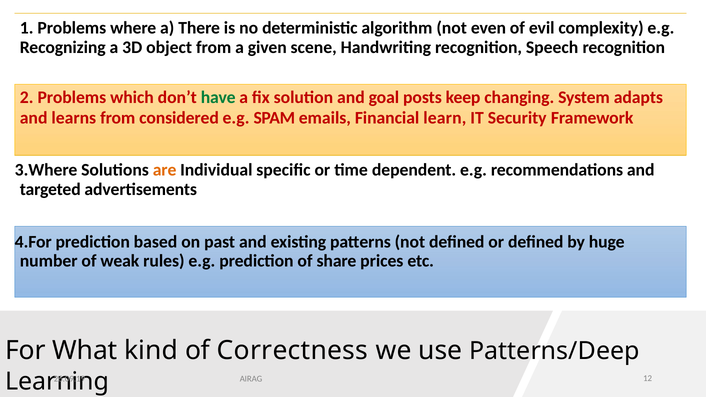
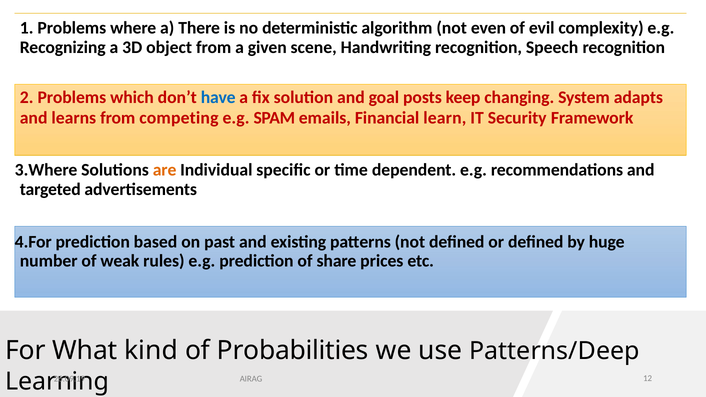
have colour: green -> blue
considered: considered -> competing
Correctness: Correctness -> Probabilities
